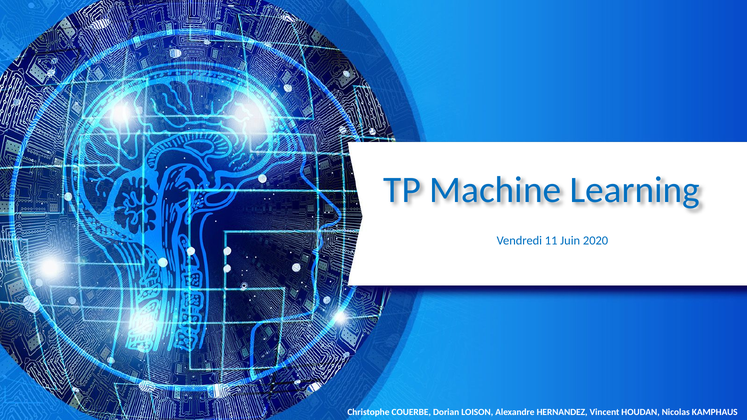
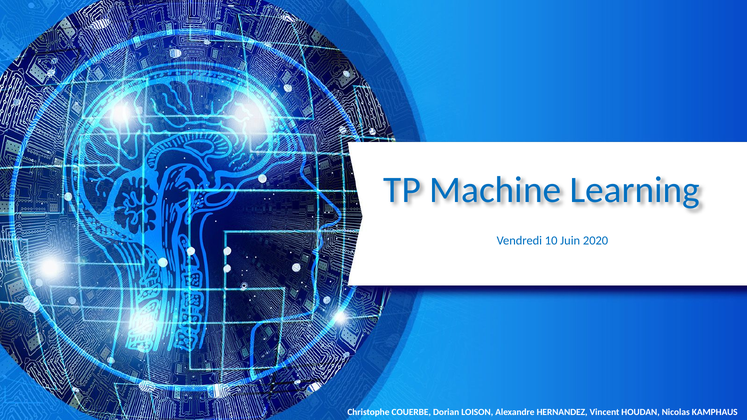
11: 11 -> 10
